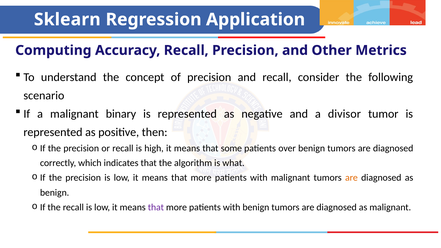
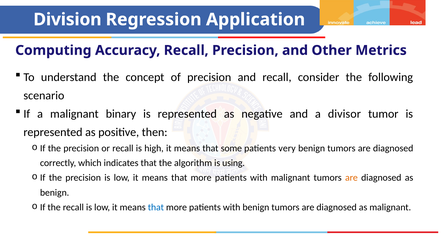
Sklearn: Sklearn -> Division
over: over -> very
what: what -> using
that at (156, 207) colour: purple -> blue
